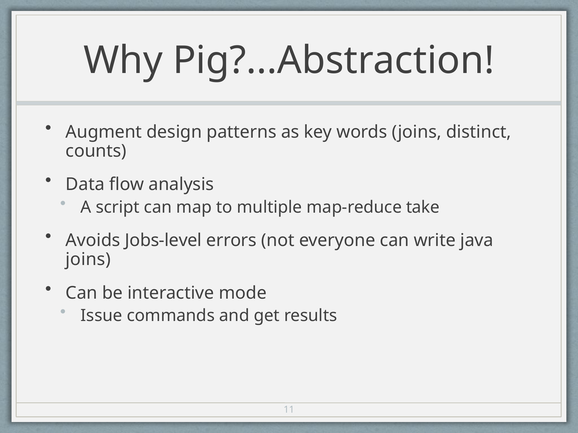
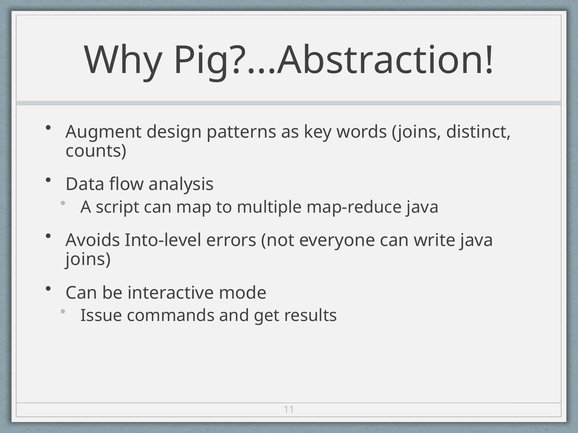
map-reduce take: take -> java
Jobs-level: Jobs-level -> Into-level
